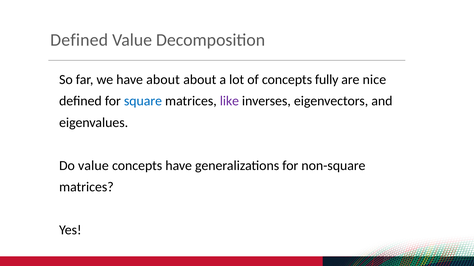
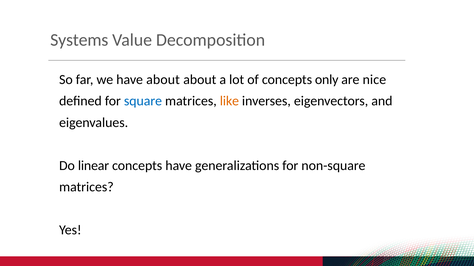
Defined at (79, 40): Defined -> Systems
fully: fully -> only
like colour: purple -> orange
Do value: value -> linear
